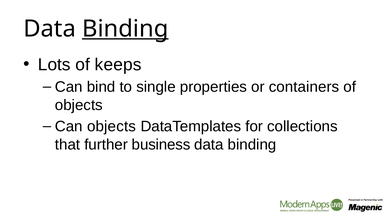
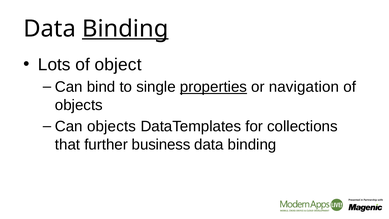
keeps: keeps -> object
properties underline: none -> present
containers: containers -> navigation
